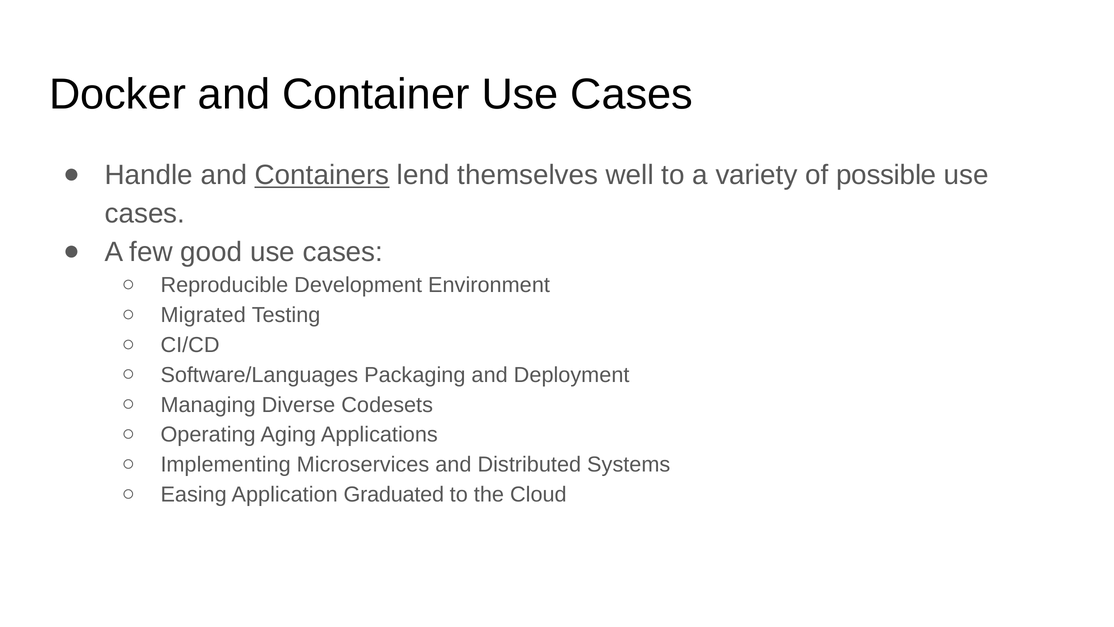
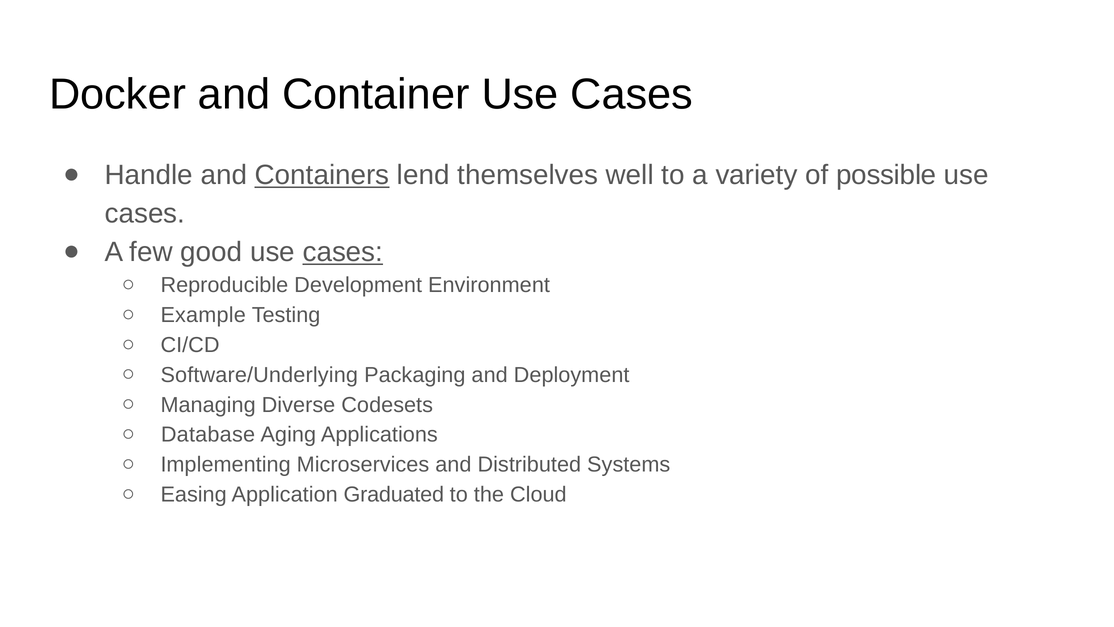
cases at (343, 252) underline: none -> present
Migrated: Migrated -> Example
Software/Languages: Software/Languages -> Software/Underlying
Operating: Operating -> Database
